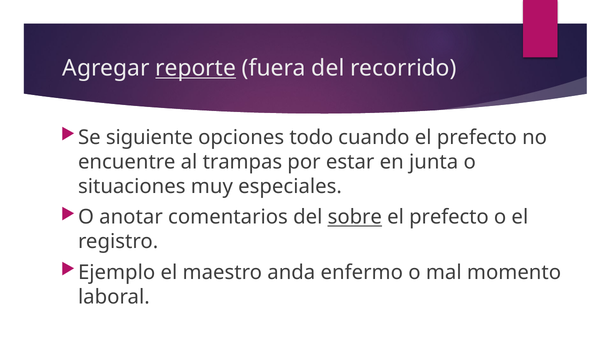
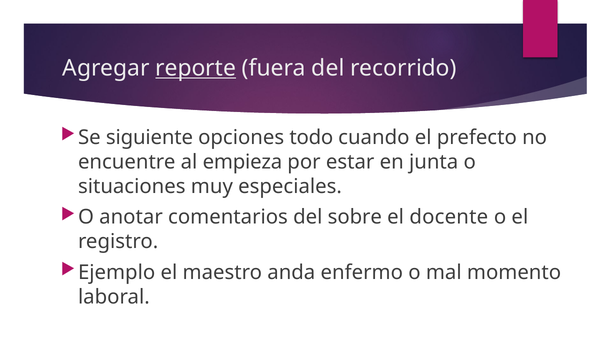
trampas: trampas -> empieza
sobre underline: present -> none
prefecto at (449, 217): prefecto -> docente
